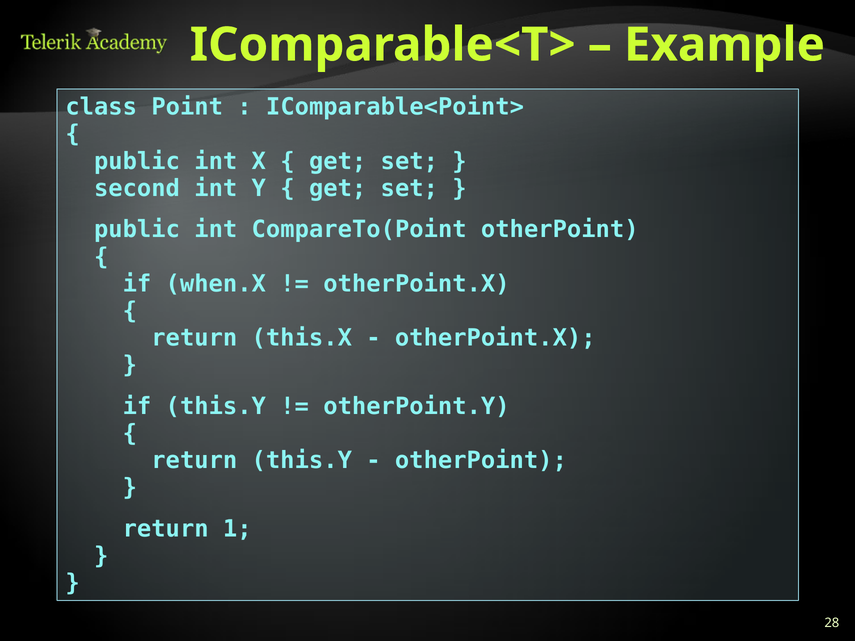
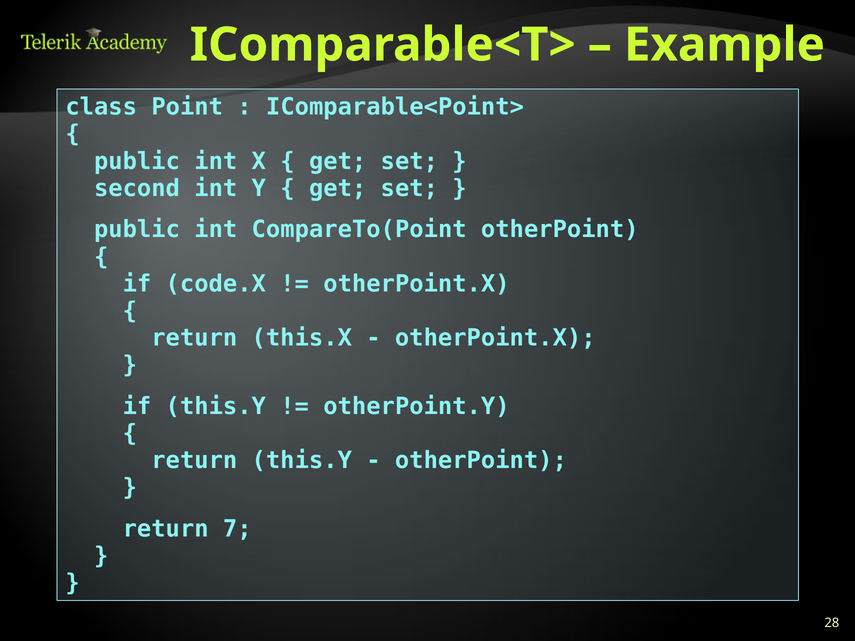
when.X: when.X -> code.X
1: 1 -> 7
